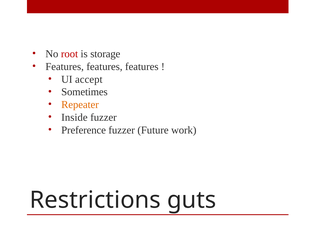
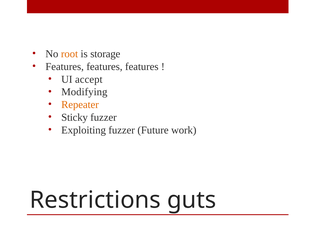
root colour: red -> orange
Sometimes: Sometimes -> Modifying
Inside: Inside -> Sticky
Preference: Preference -> Exploiting
